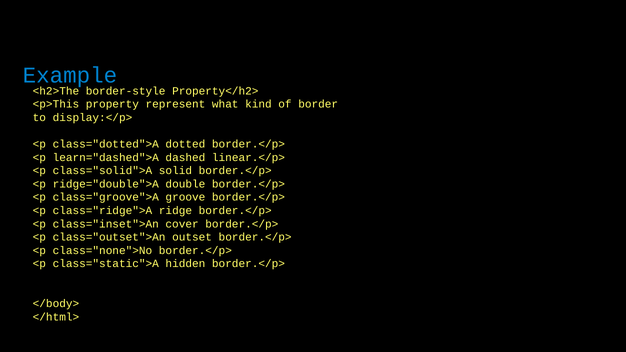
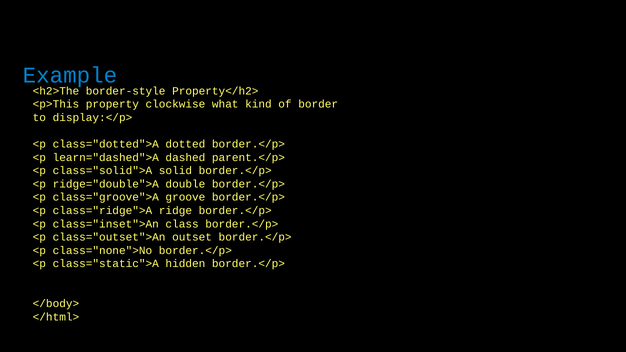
represent: represent -> clockwise
linear.</p>: linear.</p> -> parent.</p>
cover: cover -> class
